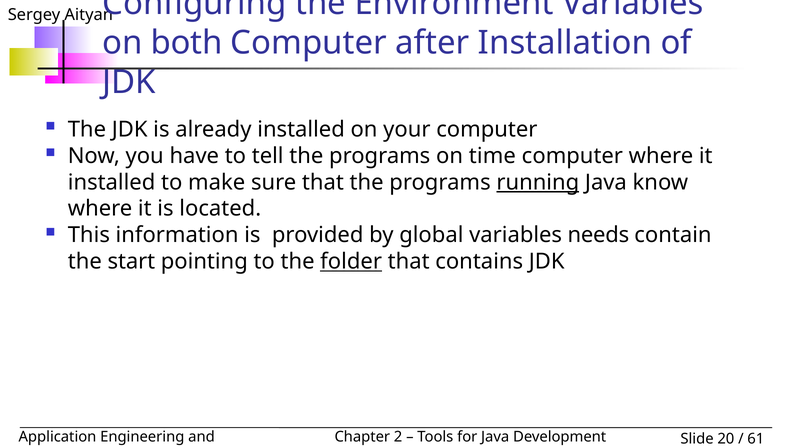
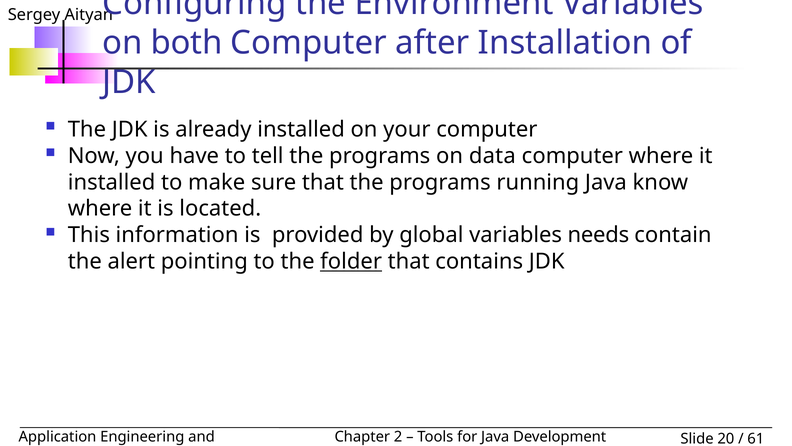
time: time -> data
running underline: present -> none
start: start -> alert
